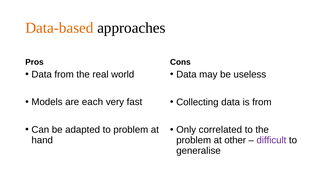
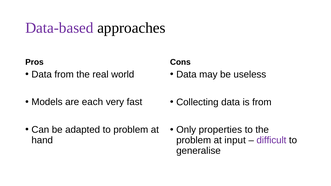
Data-based colour: orange -> purple
correlated: correlated -> properties
other: other -> input
